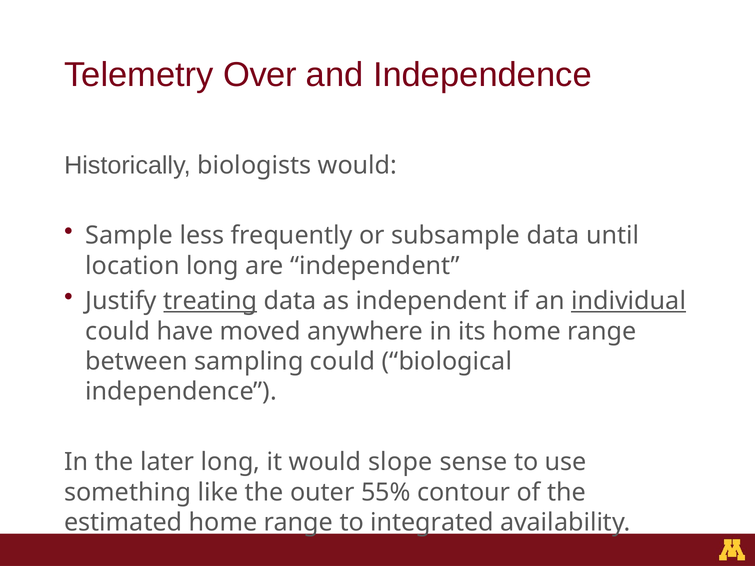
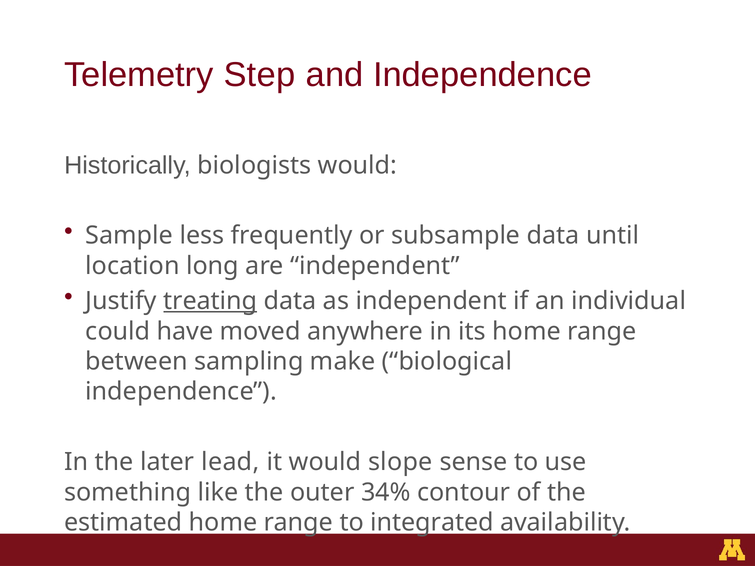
Over: Over -> Step
individual underline: present -> none
sampling could: could -> make
later long: long -> lead
55%: 55% -> 34%
